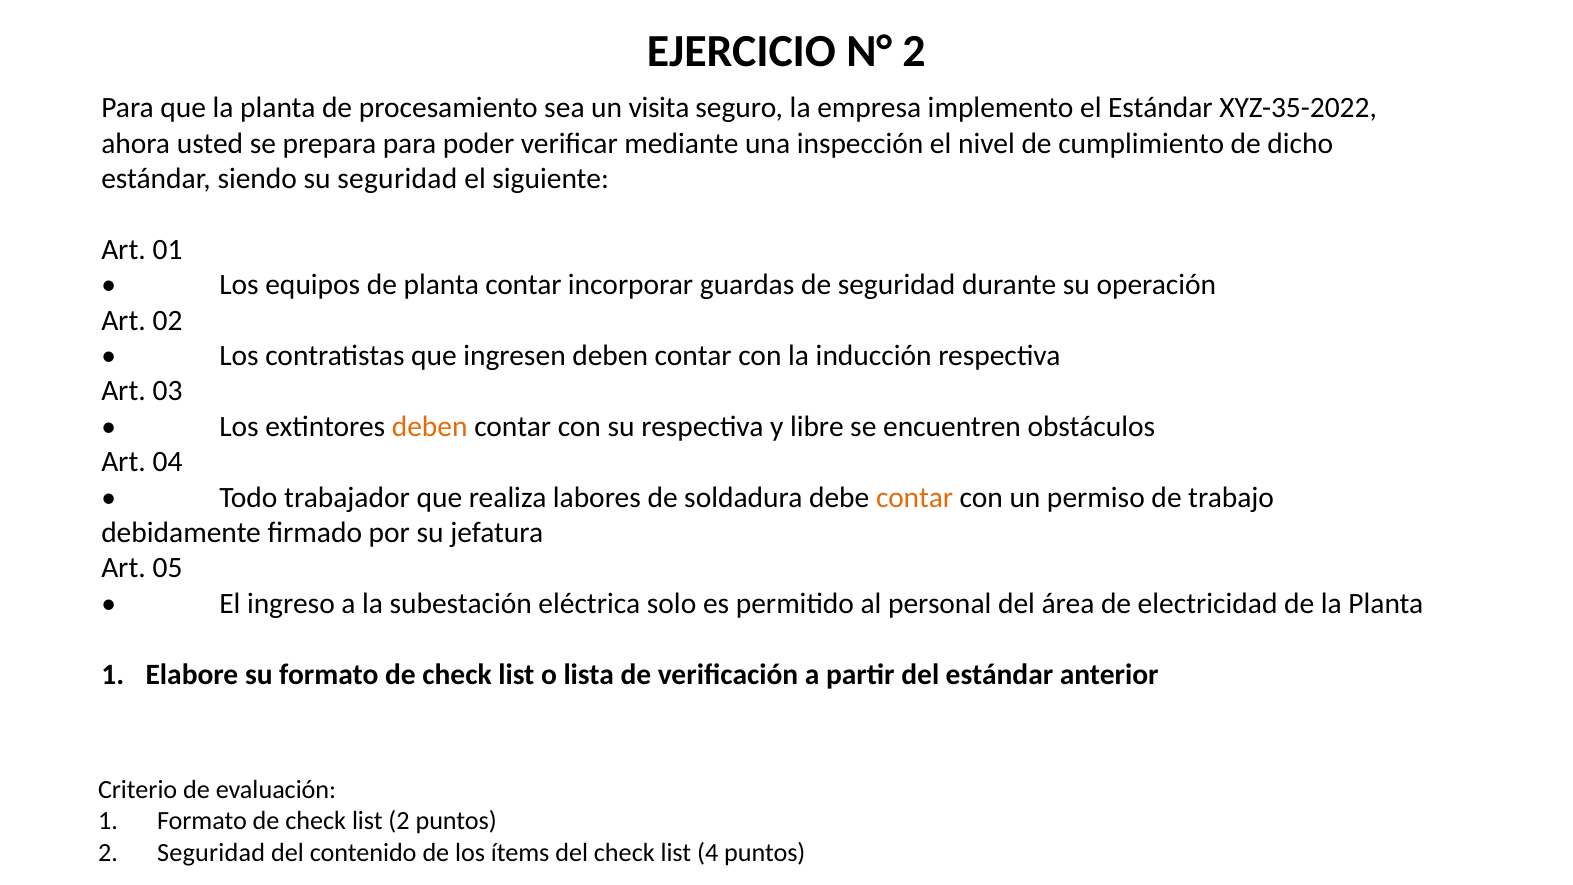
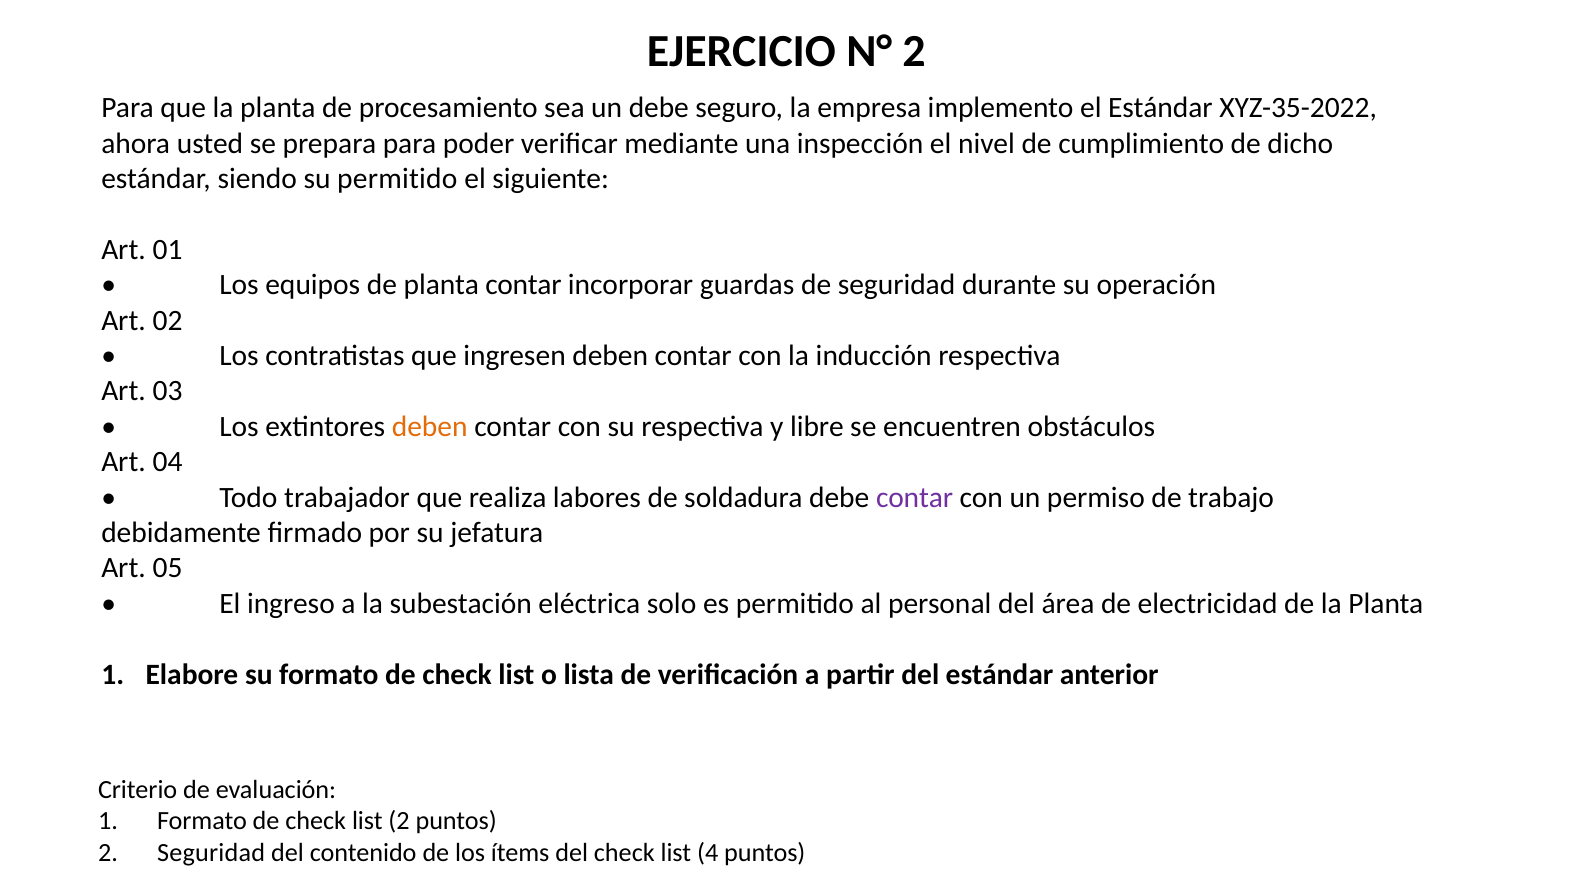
un visita: visita -> debe
su seguridad: seguridad -> permitido
contar at (915, 497) colour: orange -> purple
